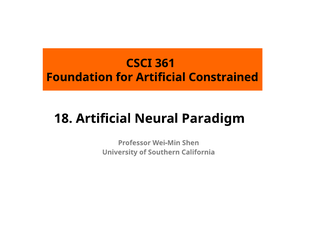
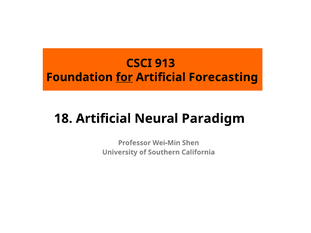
361: 361 -> 913
for underline: none -> present
Constrained: Constrained -> Forecasting
